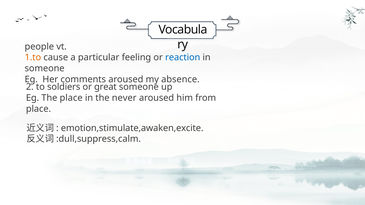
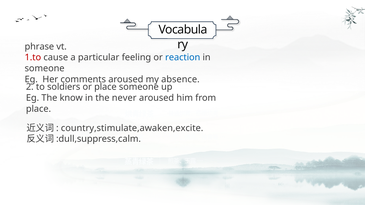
people: people -> phrase
1.to colour: orange -> red
or great: great -> place
The place: place -> know
emotion,stimulate,awaken,excite: emotion,stimulate,awaken,excite -> country,stimulate,awaken,excite
